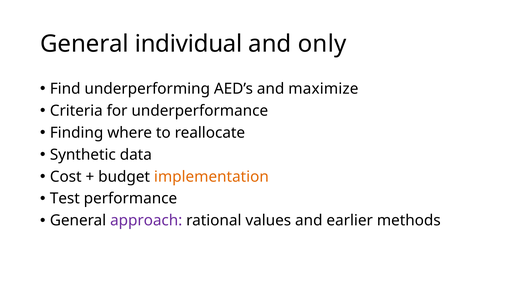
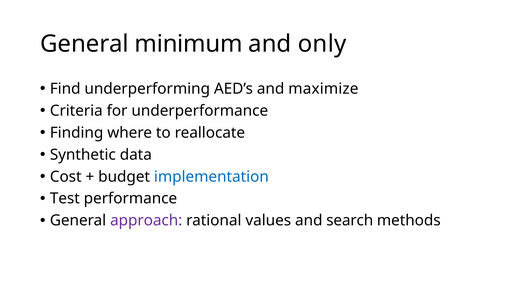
individual: individual -> minimum
implementation colour: orange -> blue
earlier: earlier -> search
